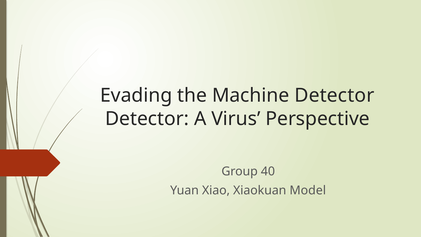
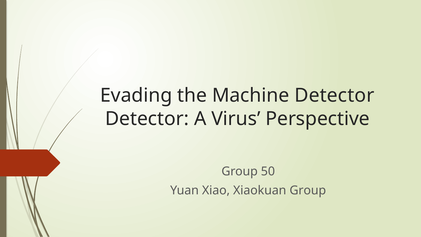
40: 40 -> 50
Xiaokuan Model: Model -> Group
